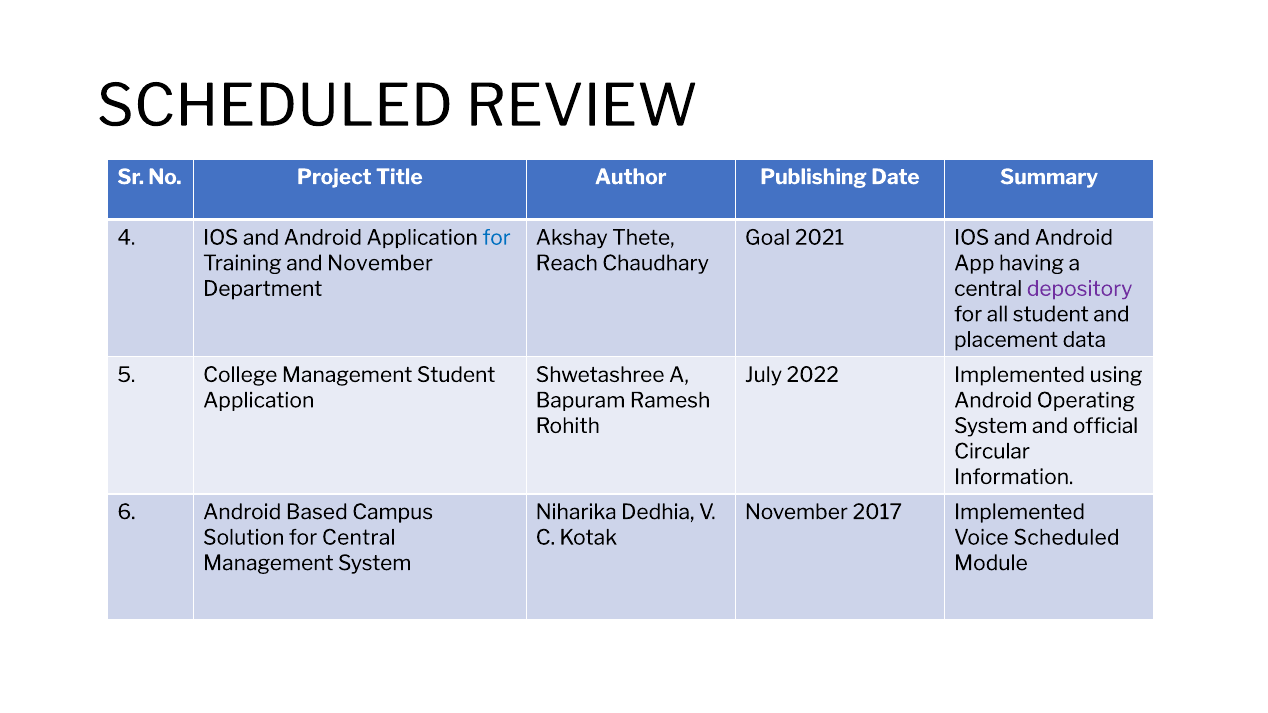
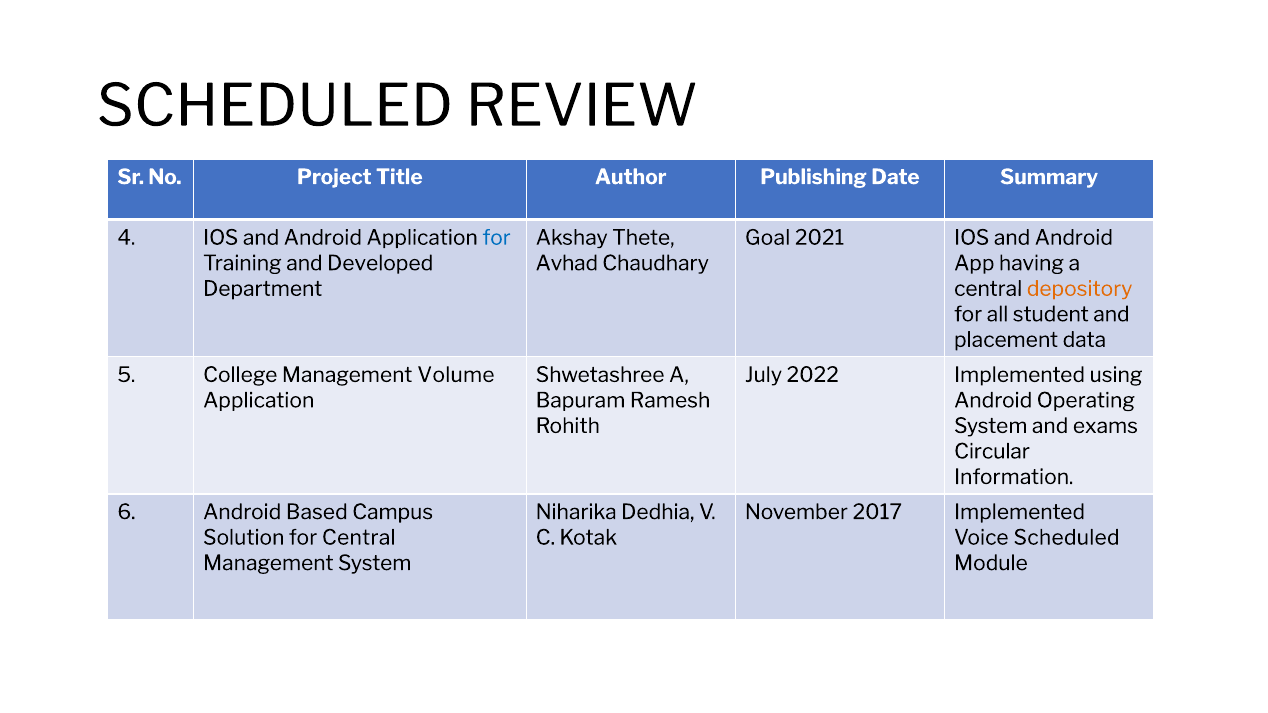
and November: November -> Developed
Reach: Reach -> Avhad
depository colour: purple -> orange
Management Student: Student -> Volume
official: official -> exams
